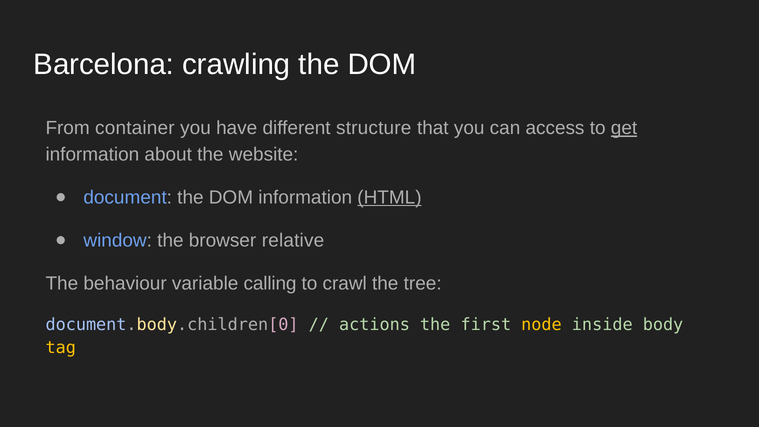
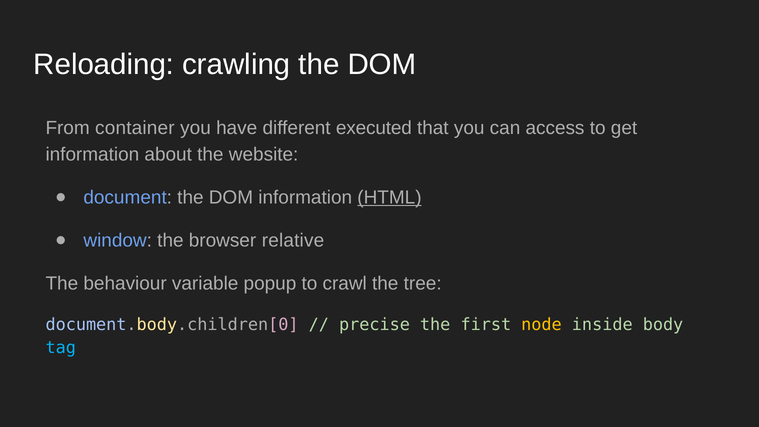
Barcelona: Barcelona -> Reloading
structure: structure -> executed
get underline: present -> none
calling: calling -> popup
actions: actions -> precise
tag colour: yellow -> light blue
